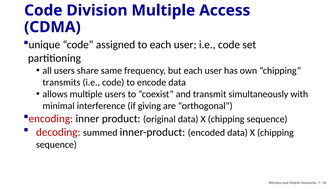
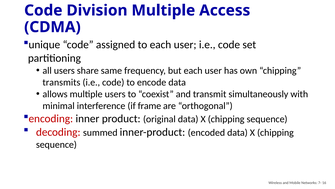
giving: giving -> frame
